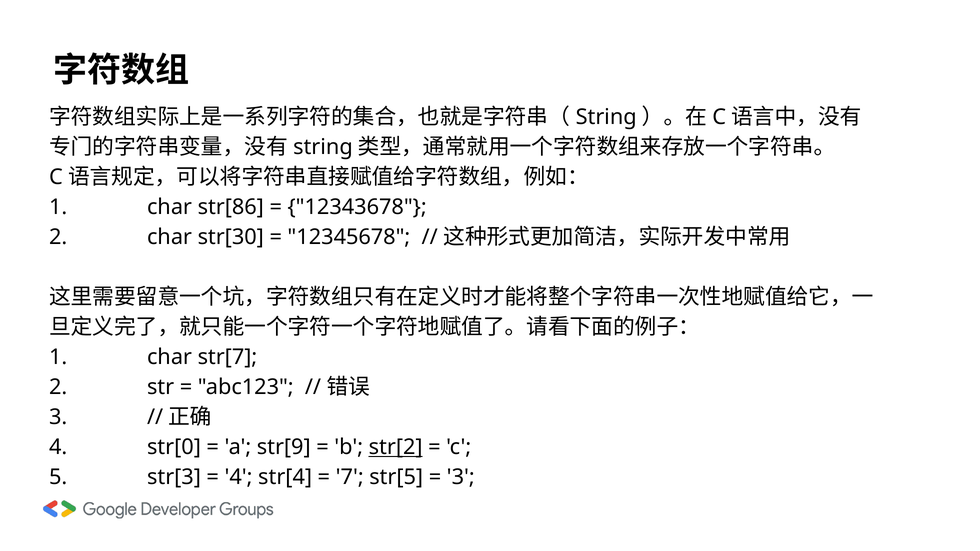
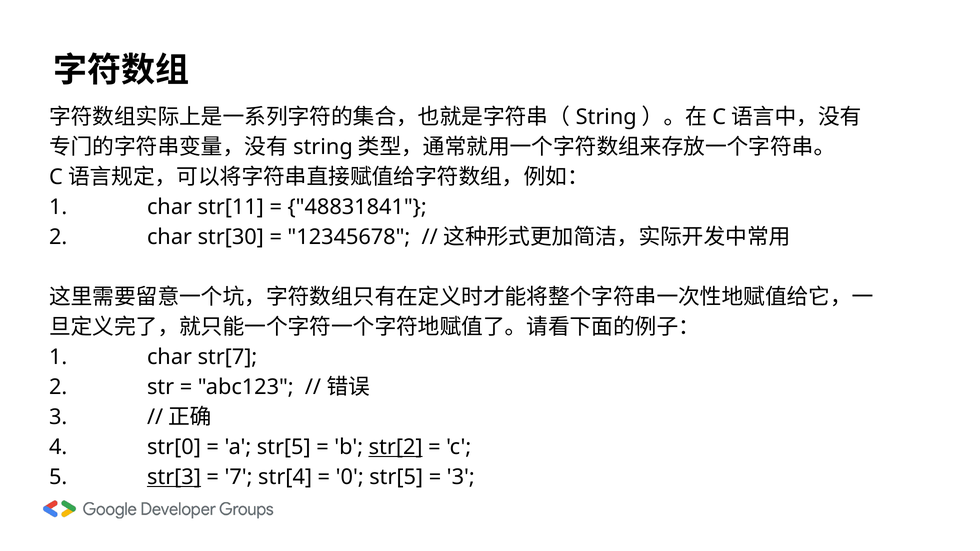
str[86: str[86 -> str[11
12343678: 12343678 -> 48831841
a str[9: str[9 -> str[5
str[3 underline: none -> present
4 at (239, 477): 4 -> 7
7: 7 -> 0
